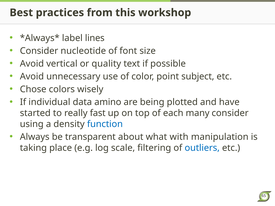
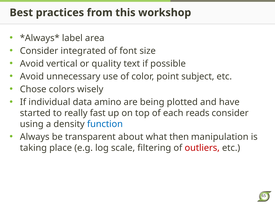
lines: lines -> area
nucleotide: nucleotide -> integrated
many: many -> reads
with: with -> then
outliers colour: blue -> red
